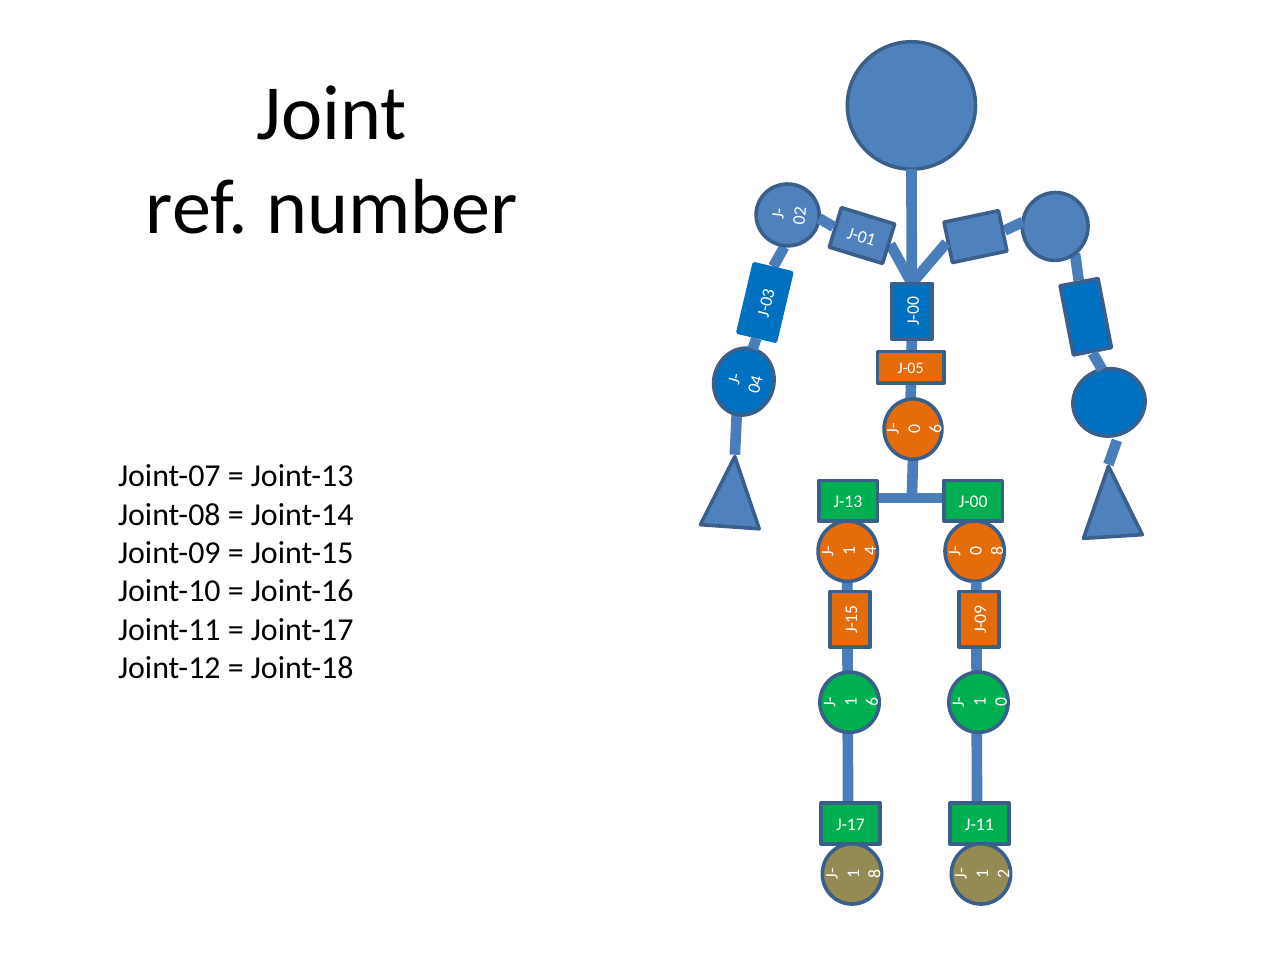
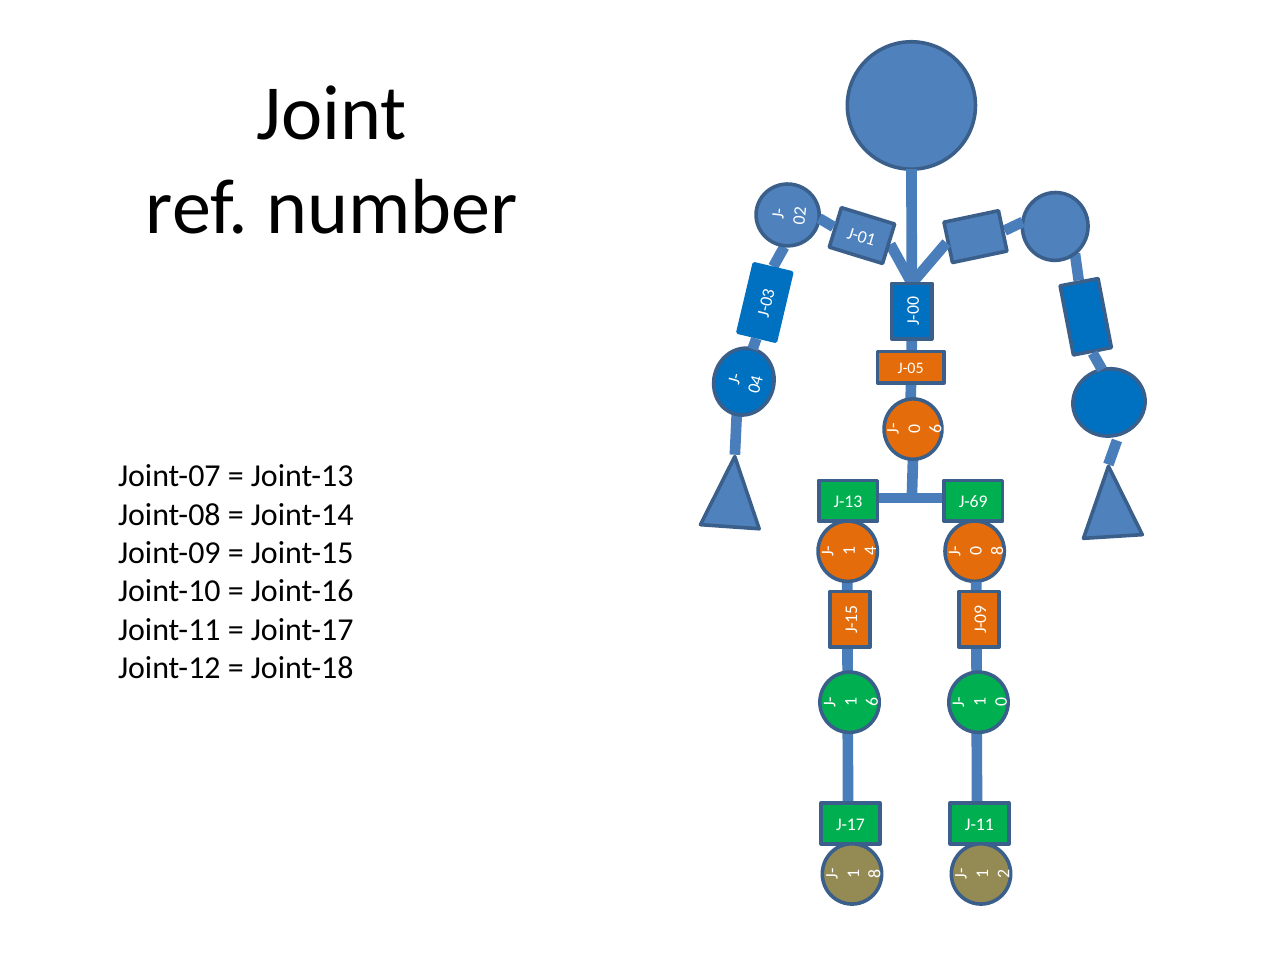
J-00: J-00 -> J-69
